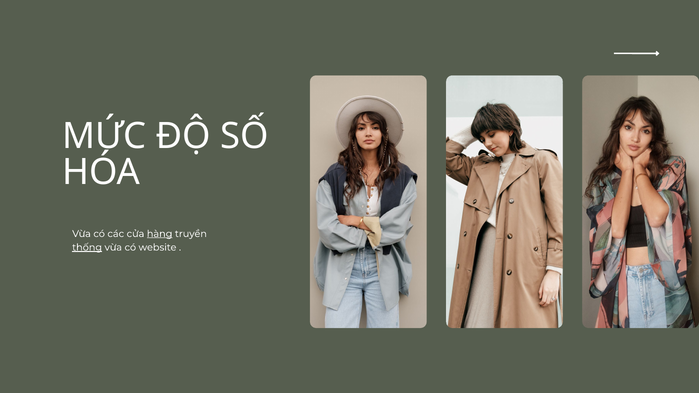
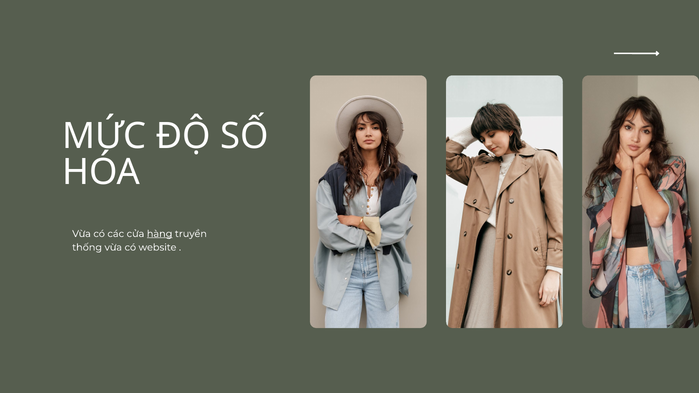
thống underline: present -> none
